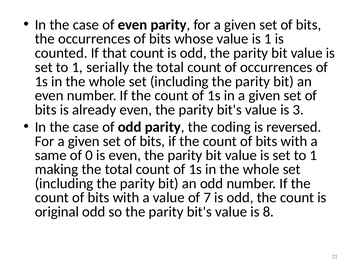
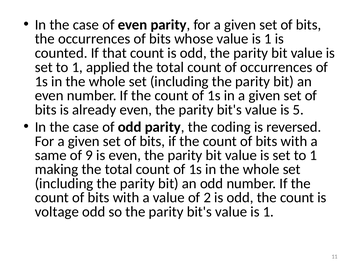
serially: serially -> applied
3: 3 -> 5
0: 0 -> 9
7: 7 -> 2
original: original -> voltage
bit's value is 8: 8 -> 1
